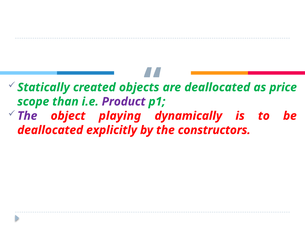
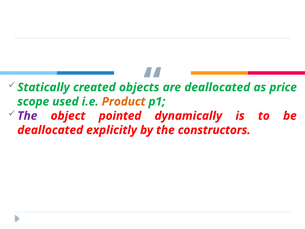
than: than -> used
Product colour: purple -> orange
playing: playing -> pointed
